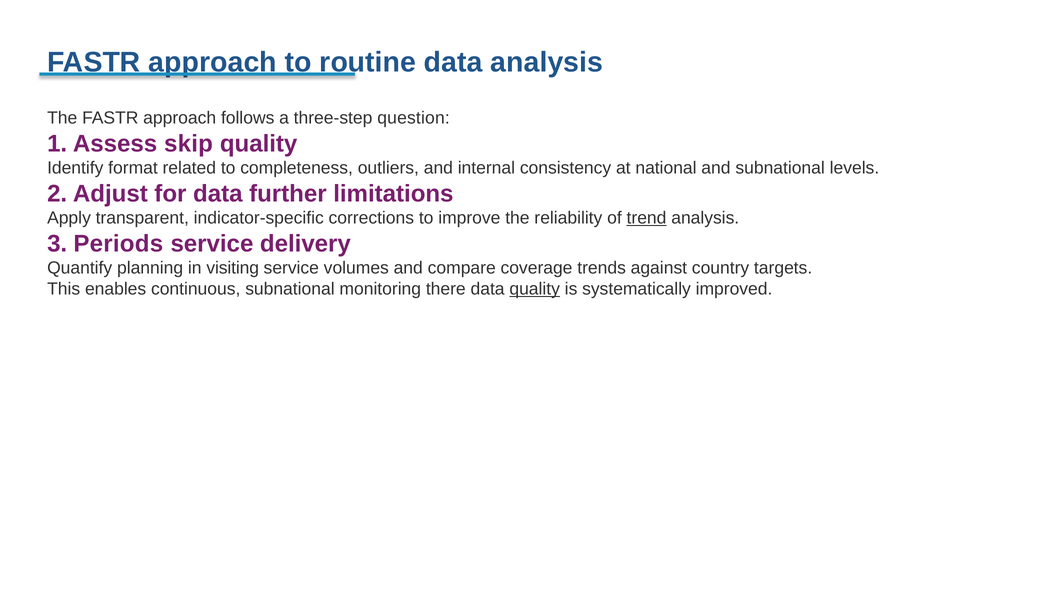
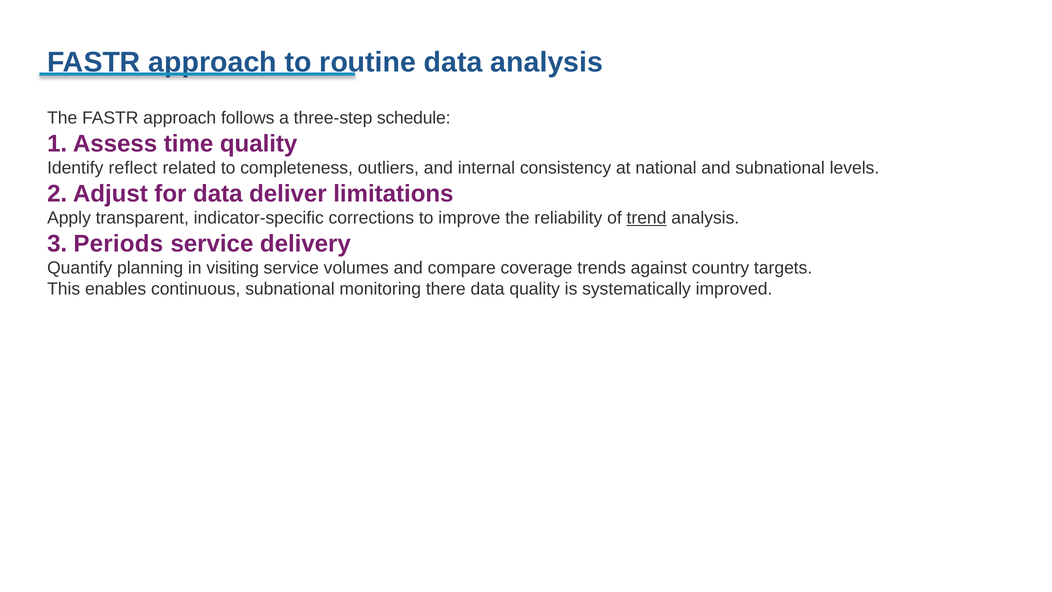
question: question -> schedule
skip: skip -> time
format: format -> reflect
further: further -> deliver
quality at (535, 289) underline: present -> none
